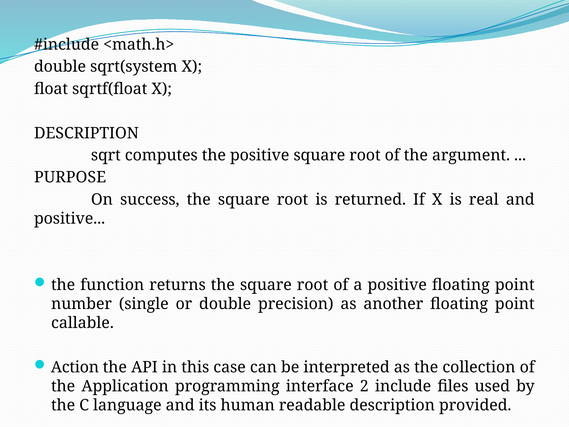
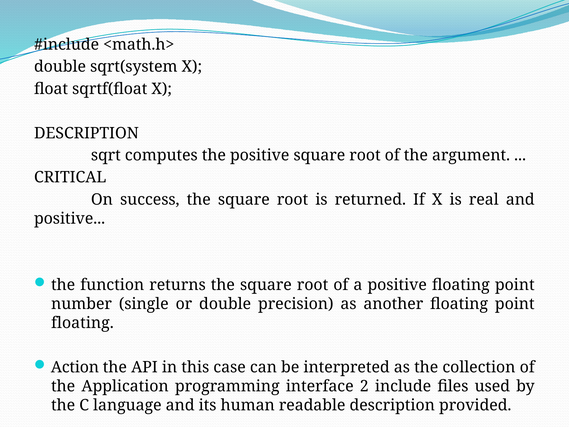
PURPOSE: PURPOSE -> CRITICAL
callable at (82, 323): callable -> floating
